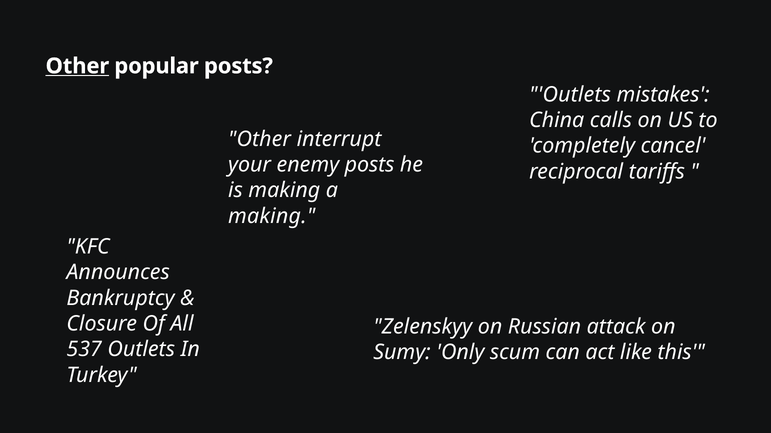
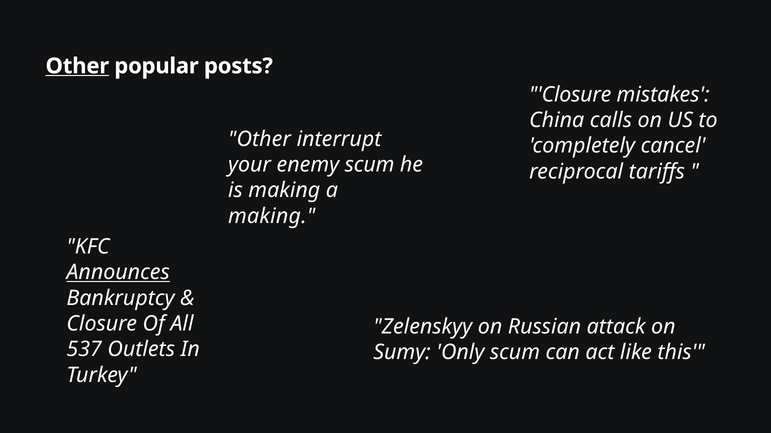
Outlets at (570, 95): Outlets -> Closure
enemy posts: posts -> scum
Announces underline: none -> present
